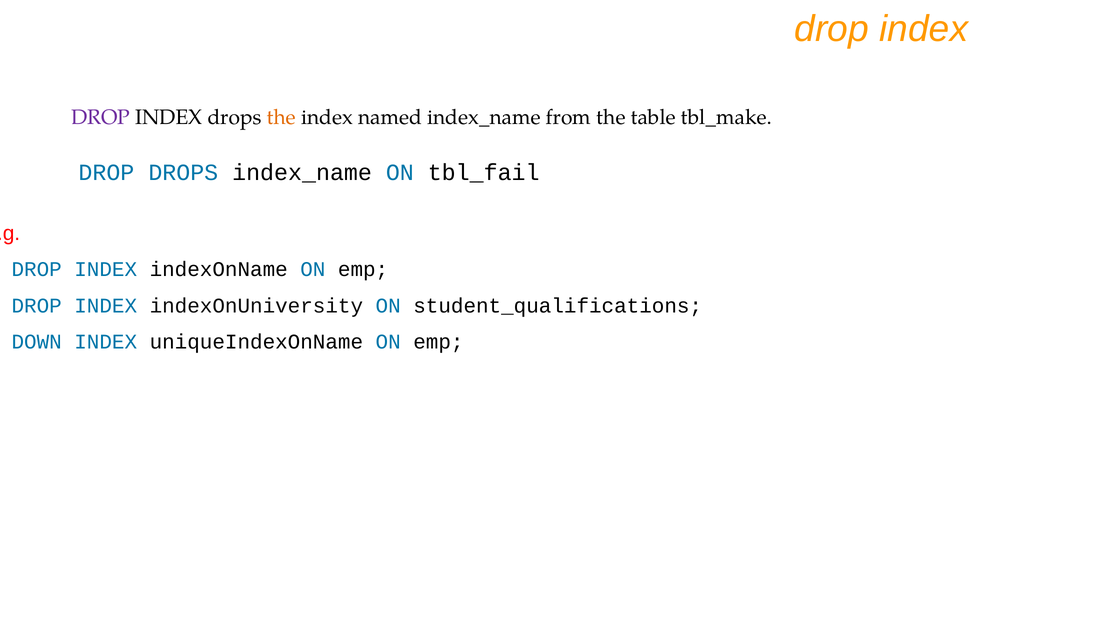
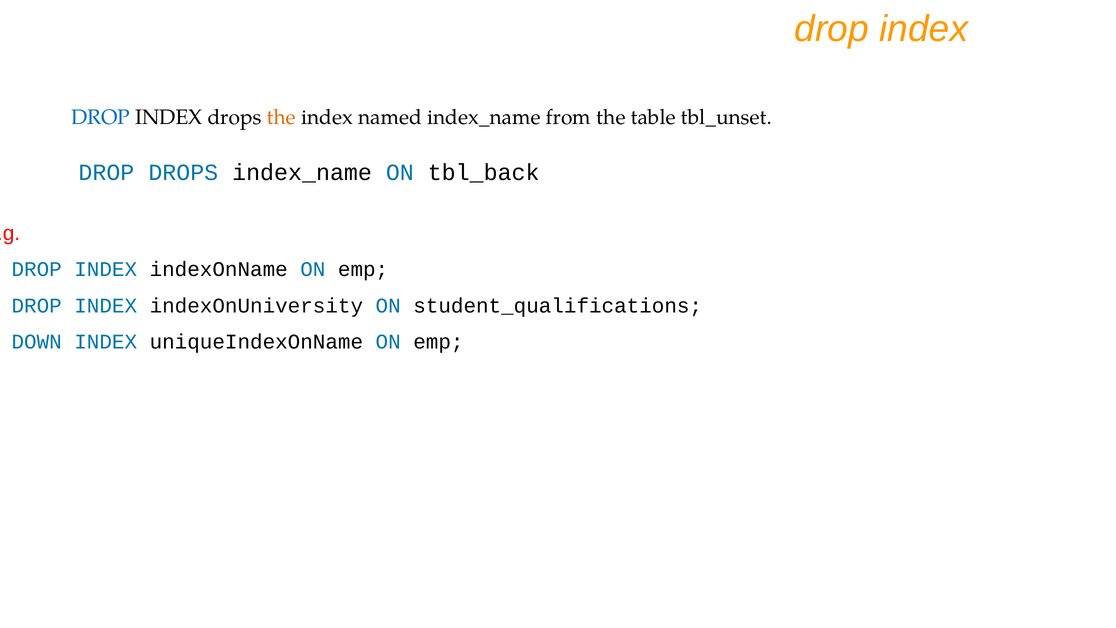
DROP at (101, 117) colour: purple -> blue
tbl_make: tbl_make -> tbl_unset
tbl_fail: tbl_fail -> tbl_back
